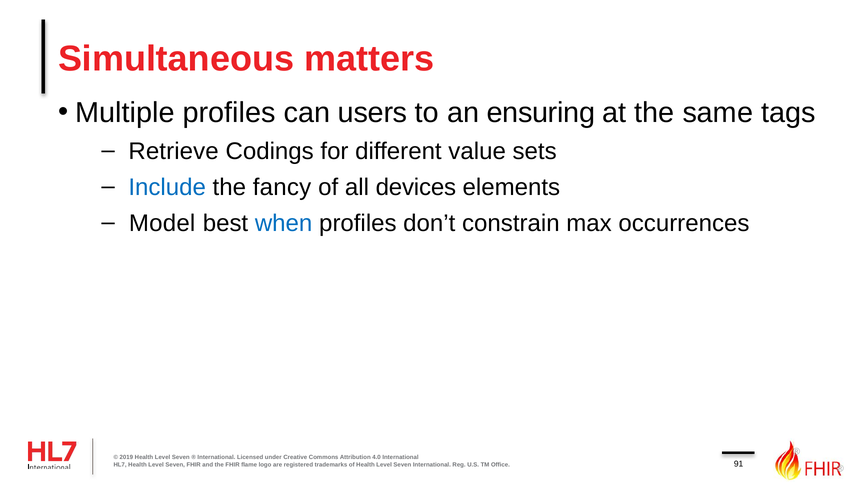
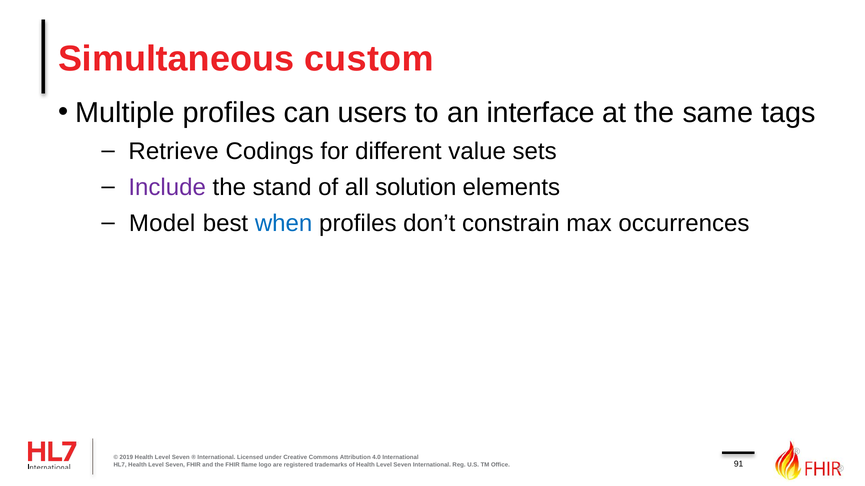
matters: matters -> custom
ensuring: ensuring -> interface
Include colour: blue -> purple
fancy: fancy -> stand
devices: devices -> solution
